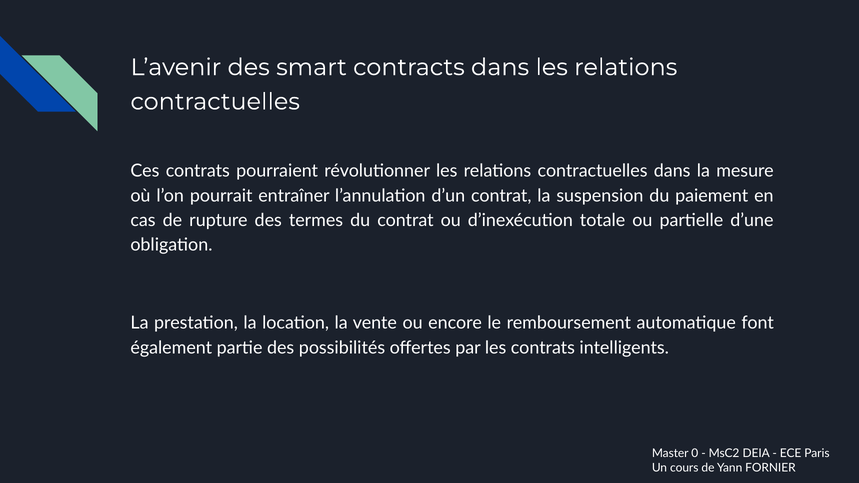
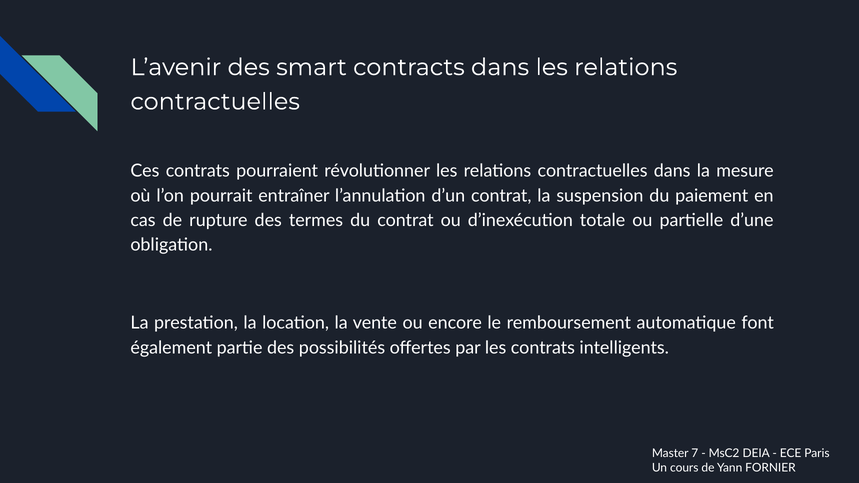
0: 0 -> 7
